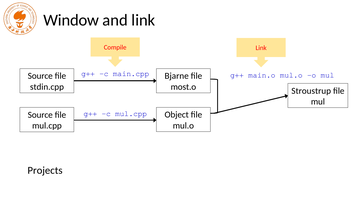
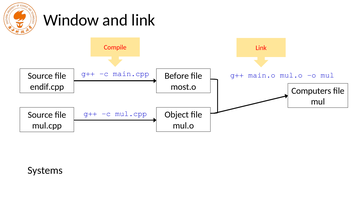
Bjarne: Bjarne -> Before
stdin.cpp: stdin.cpp -> endif.cpp
Stroustrup: Stroustrup -> Computers
Projects: Projects -> Systems
